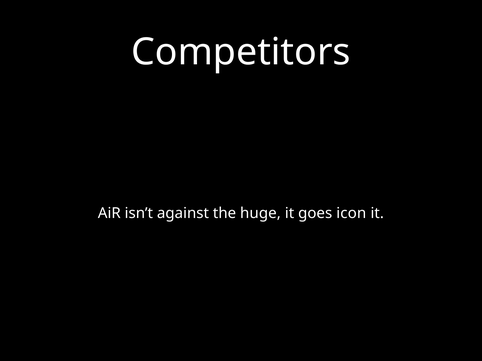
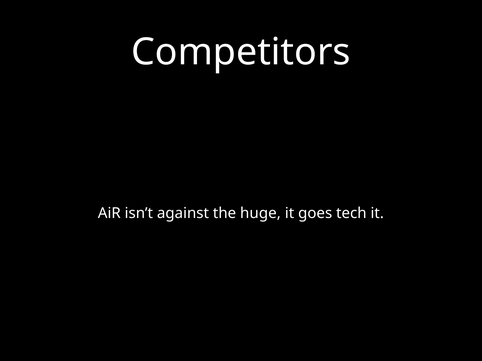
icon: icon -> tech
